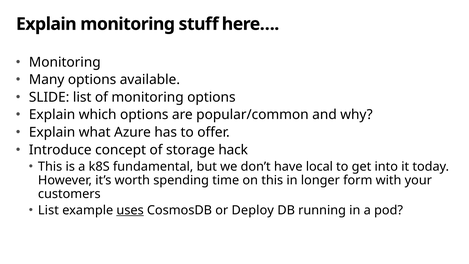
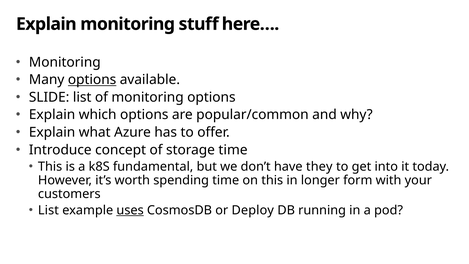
options at (92, 80) underline: none -> present
storage hack: hack -> time
local: local -> they
